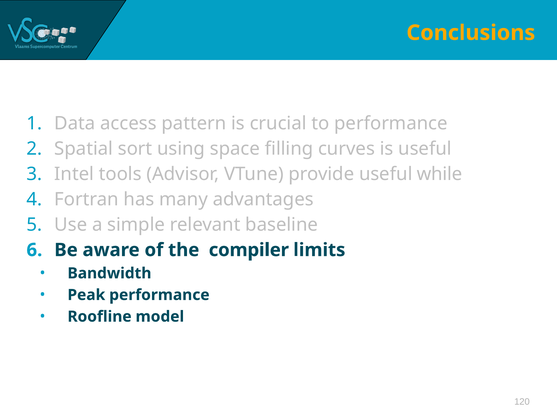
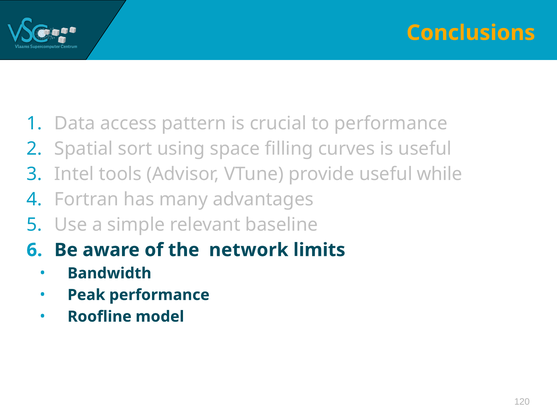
compiler: compiler -> network
